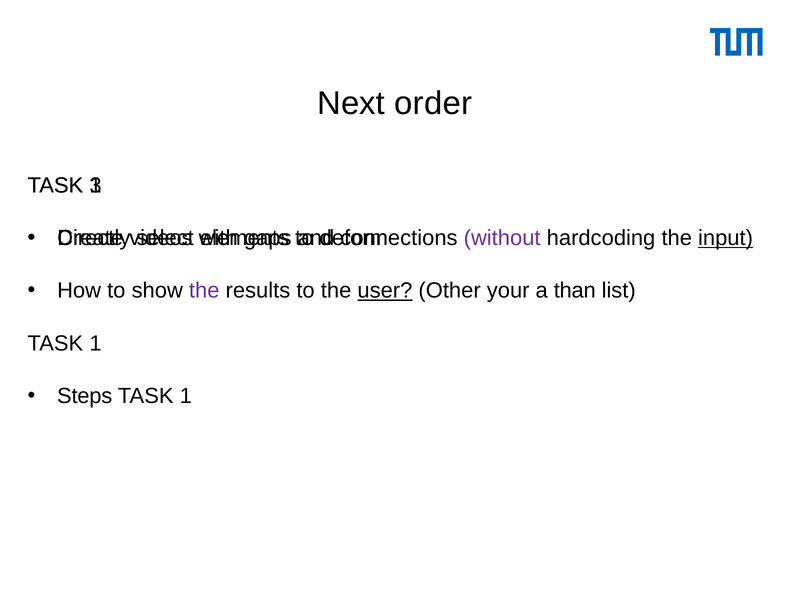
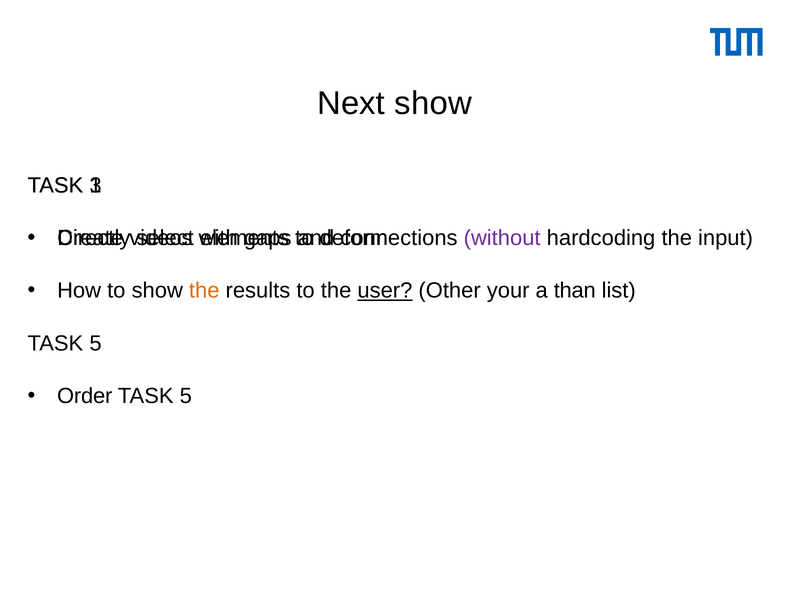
Next order: order -> show
input underline: present -> none
the at (204, 291) colour: purple -> orange
1 at (96, 344): 1 -> 5
Steps: Steps -> Order
1 at (186, 396): 1 -> 5
